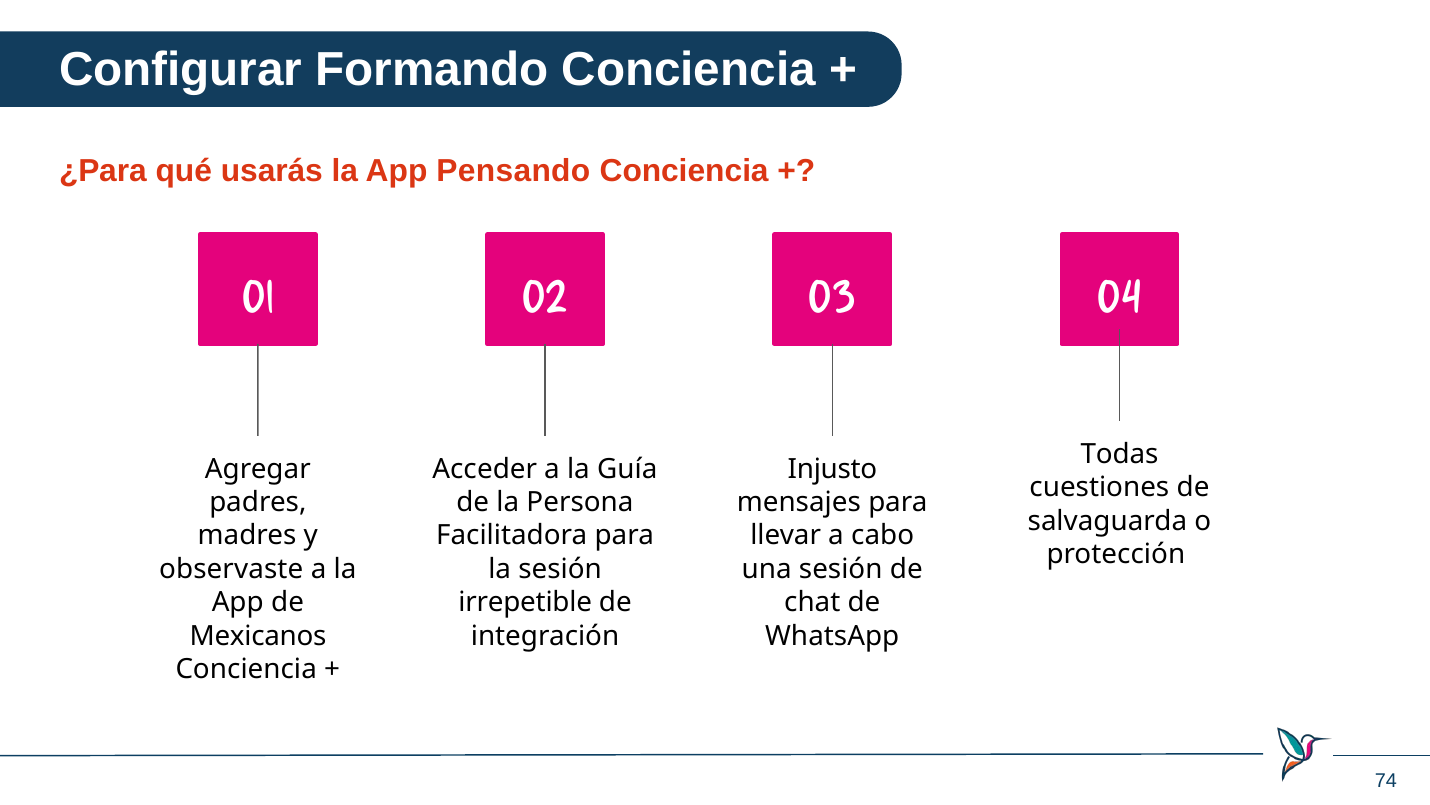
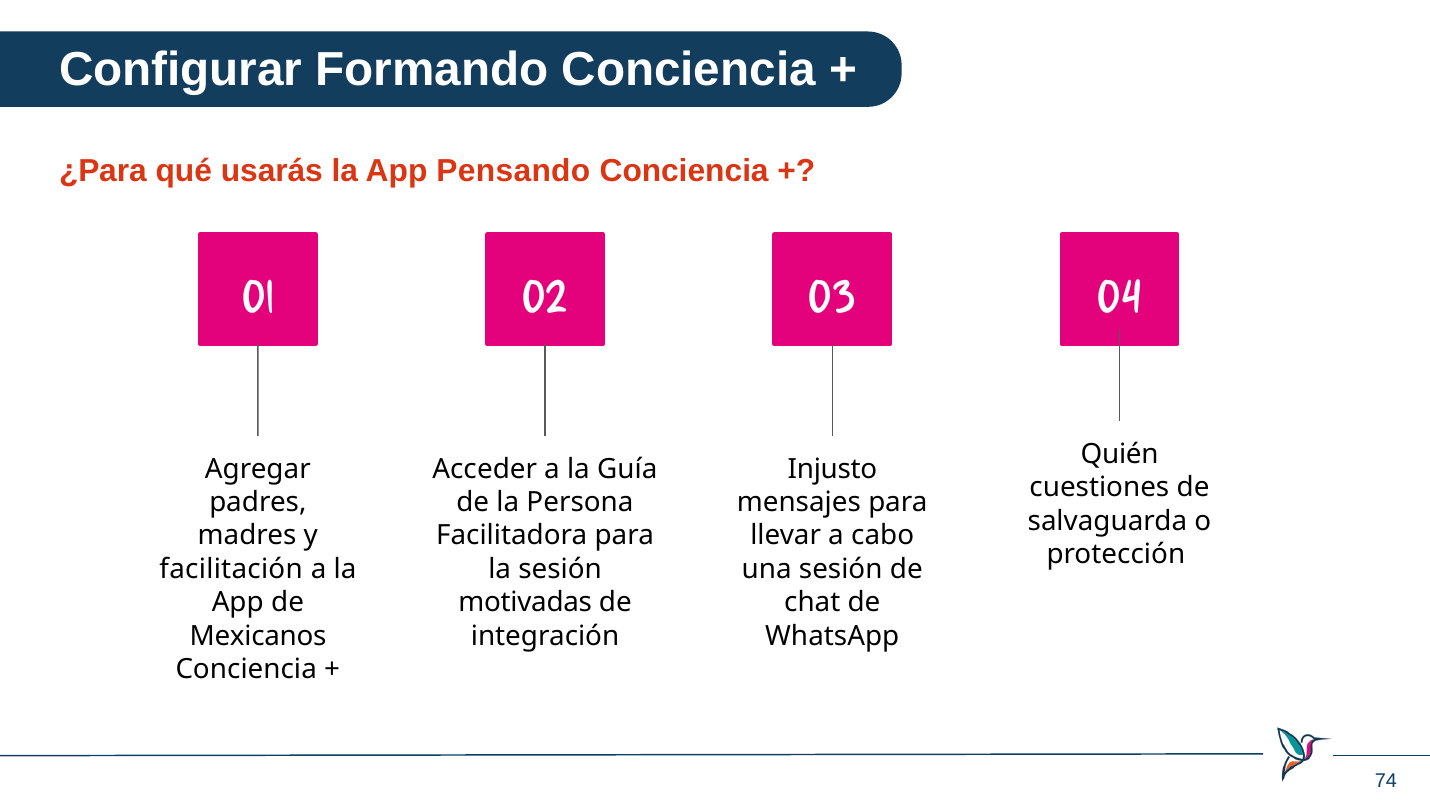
Todas: Todas -> Quién
observaste: observaste -> facilitación
irrepetible: irrepetible -> motivadas
